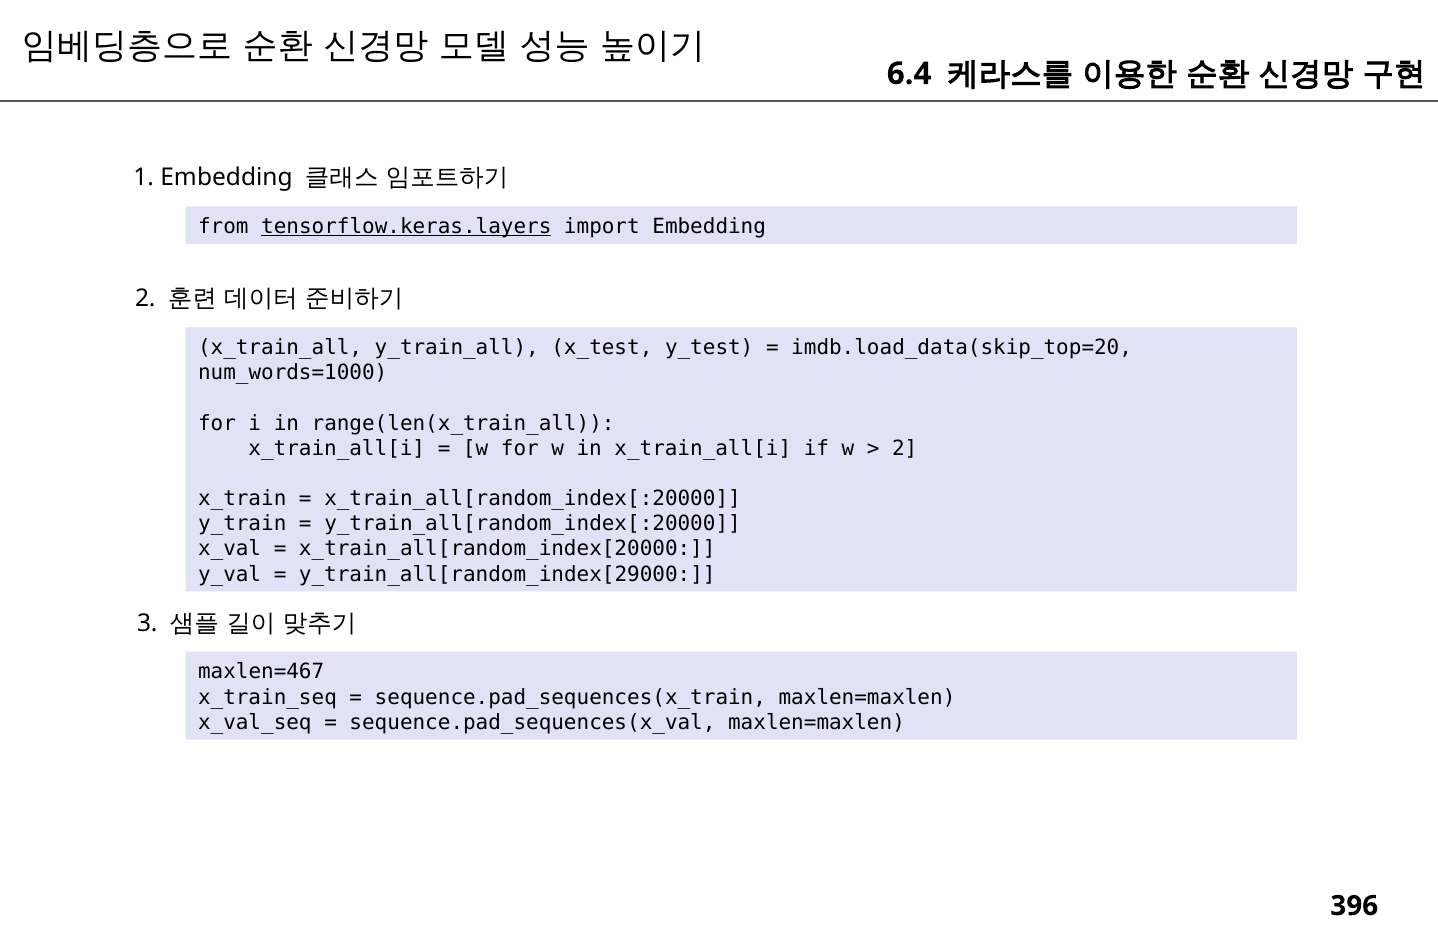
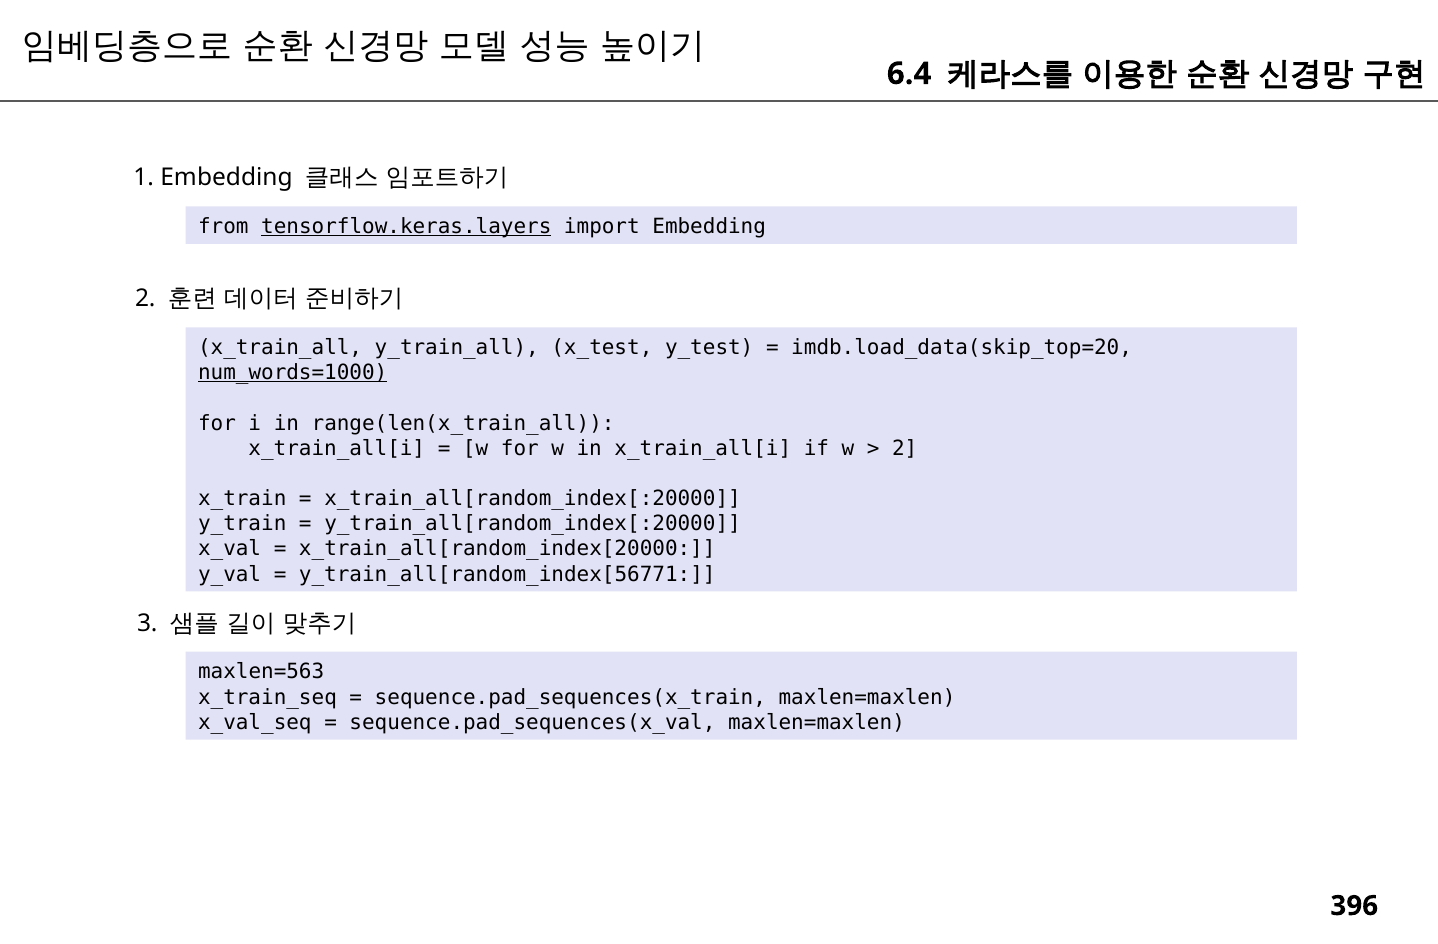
num_words=1000 underline: none -> present
y_train_all[random_index[29000: y_train_all[random_index[29000 -> y_train_all[random_index[56771
maxlen=467: maxlen=467 -> maxlen=563
